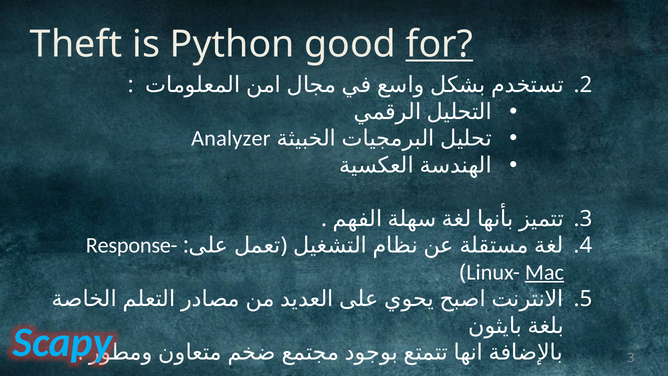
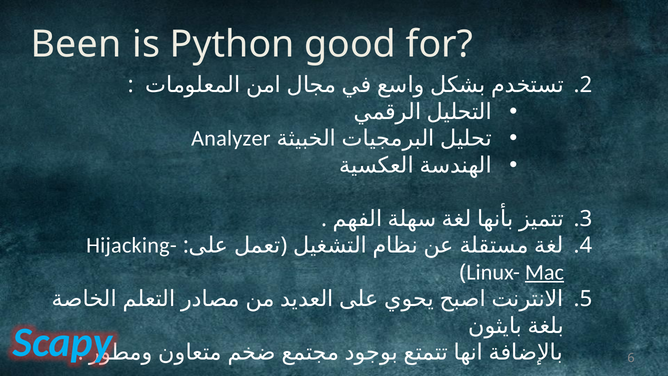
Theft: Theft -> Been
for underline: present -> none
Response-: Response- -> Hijacking-
3: 3 -> 6
